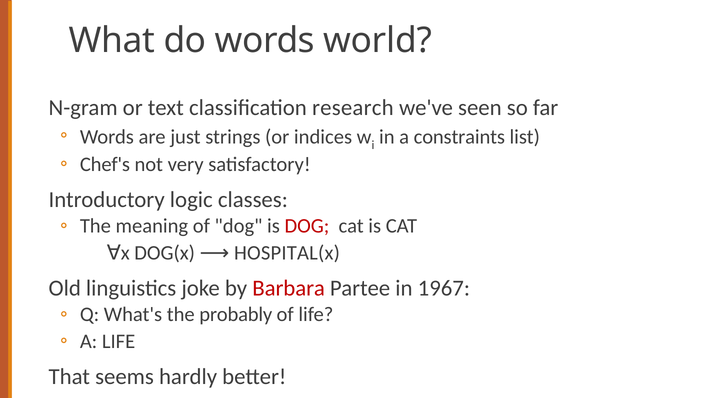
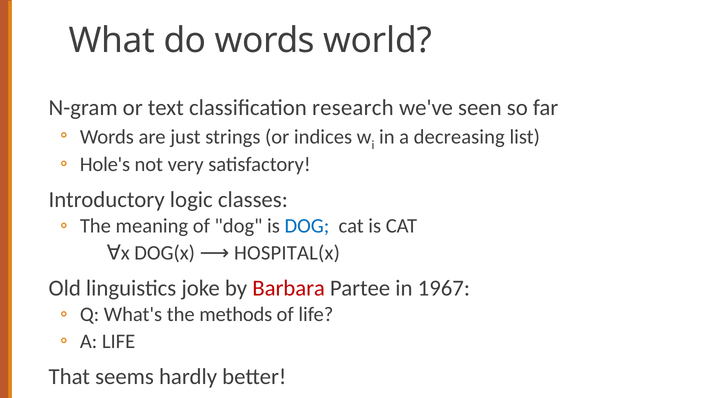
constraints: constraints -> decreasing
Chef's: Chef's -> Hole's
DOG at (307, 226) colour: red -> blue
probably: probably -> methods
